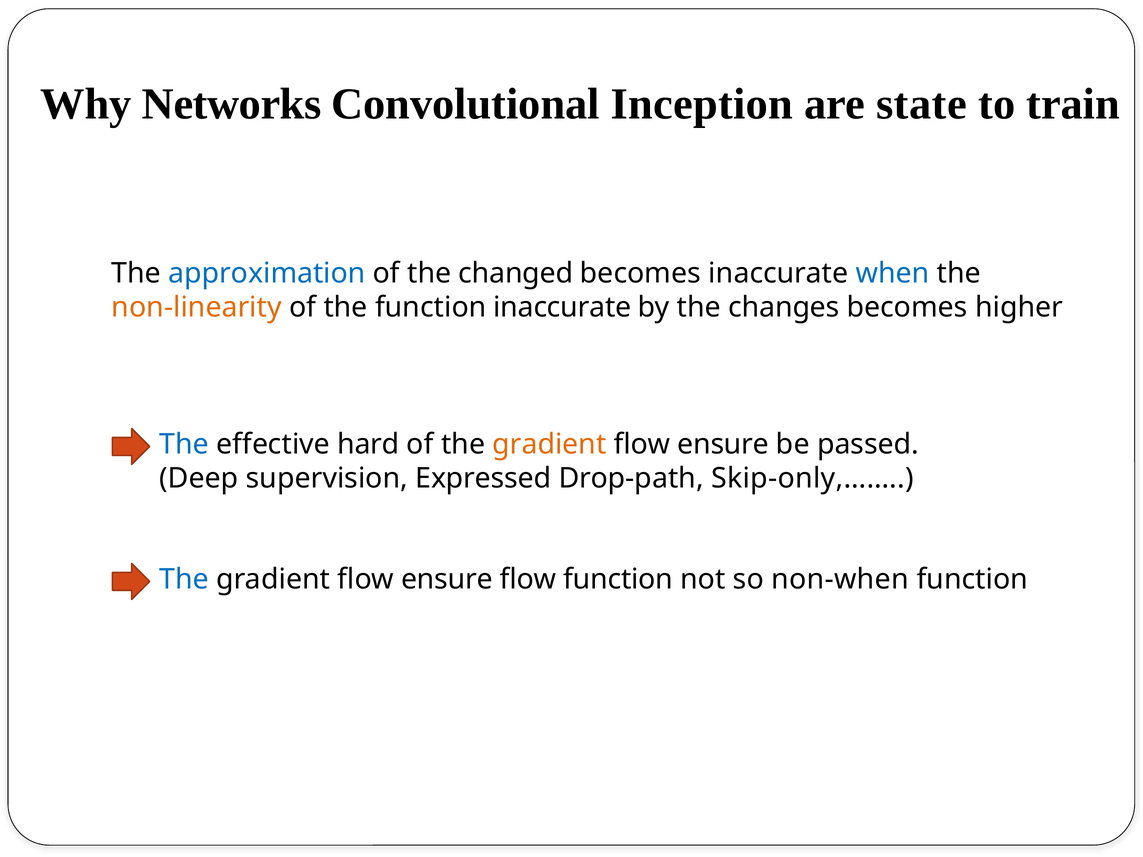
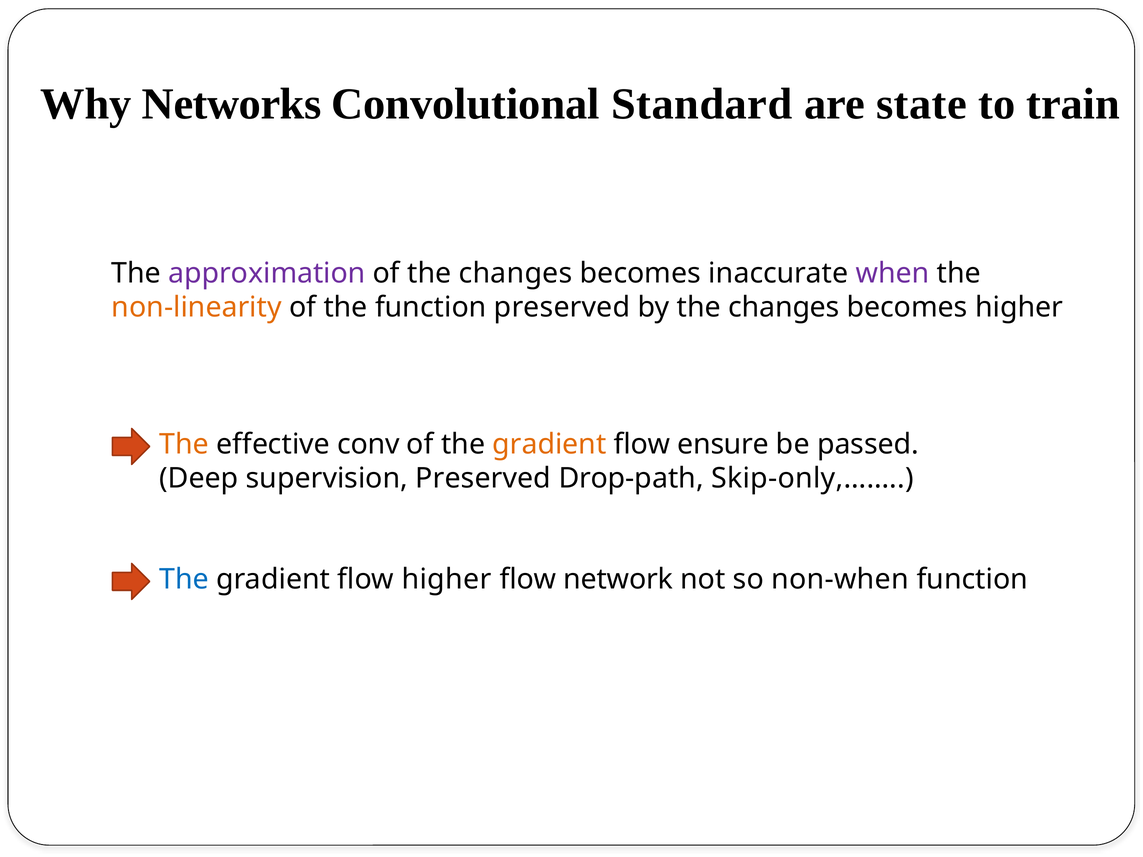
Inception: Inception -> Standard
approximation colour: blue -> purple
of the changed: changed -> changes
when colour: blue -> purple
function inaccurate: inaccurate -> preserved
The at (184, 444) colour: blue -> orange
hard: hard -> conv
supervision Expressed: Expressed -> Preserved
ensure at (447, 580): ensure -> higher
flow function: function -> network
